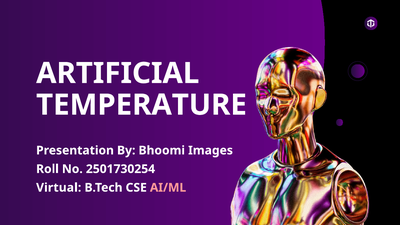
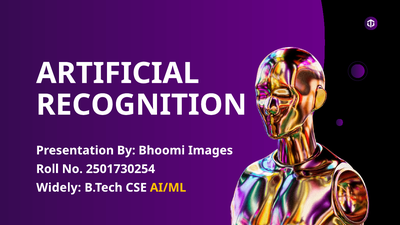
TEMPERATURE: TEMPERATURE -> RECOGNITION
Virtual: Virtual -> Widely
AI/ML colour: pink -> yellow
